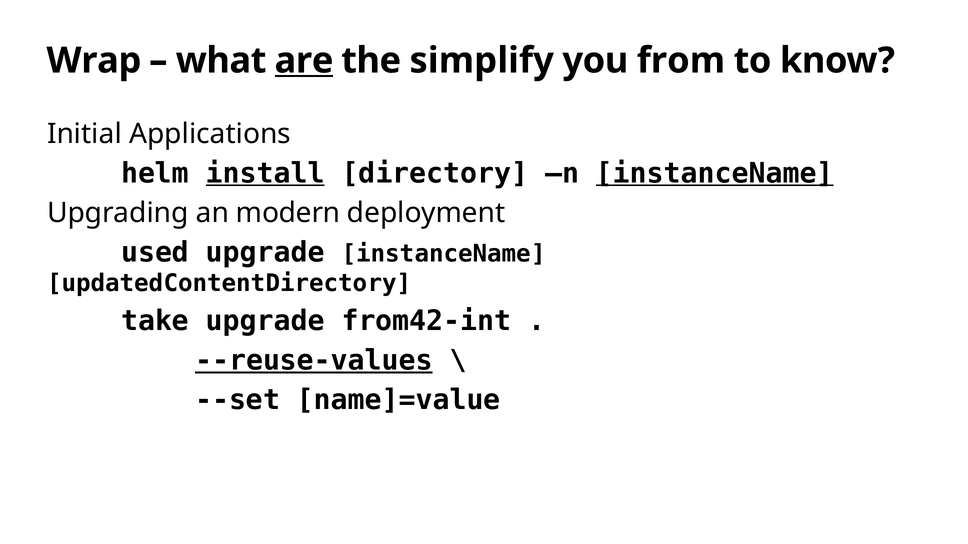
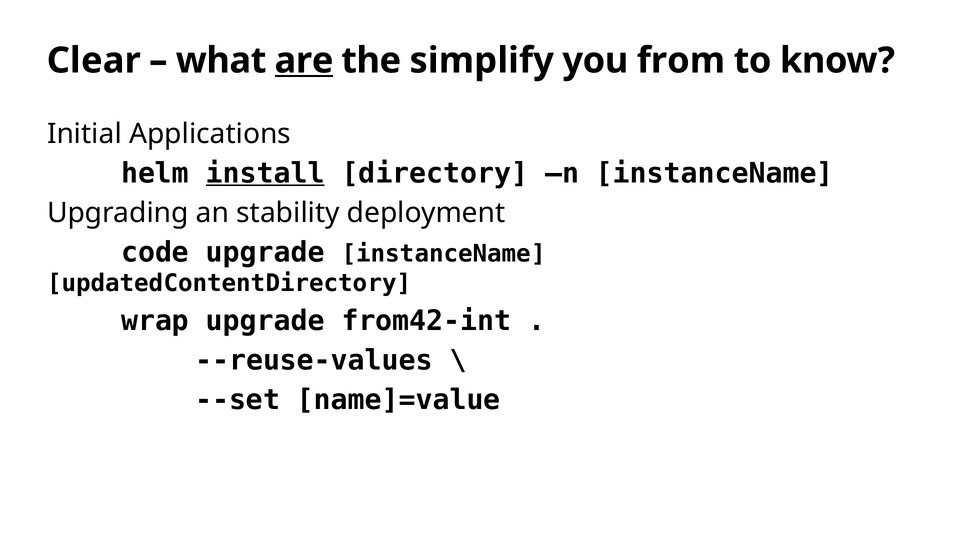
Wrap: Wrap -> Clear
instanceName at (715, 173) underline: present -> none
modern: modern -> stability
used: used -> code
take: take -> wrap
--reuse-values underline: present -> none
